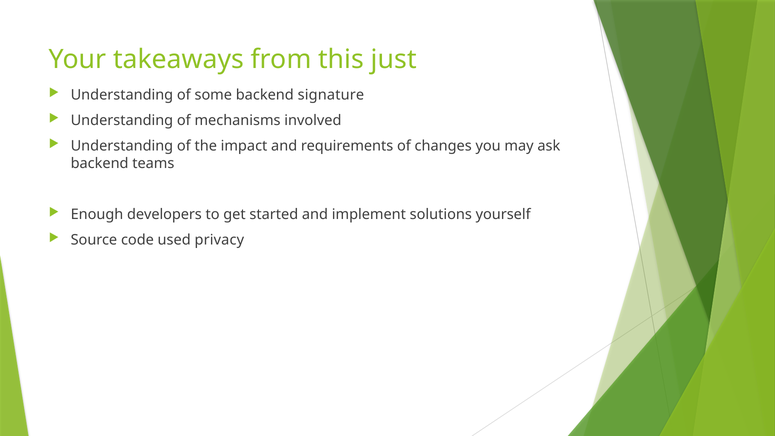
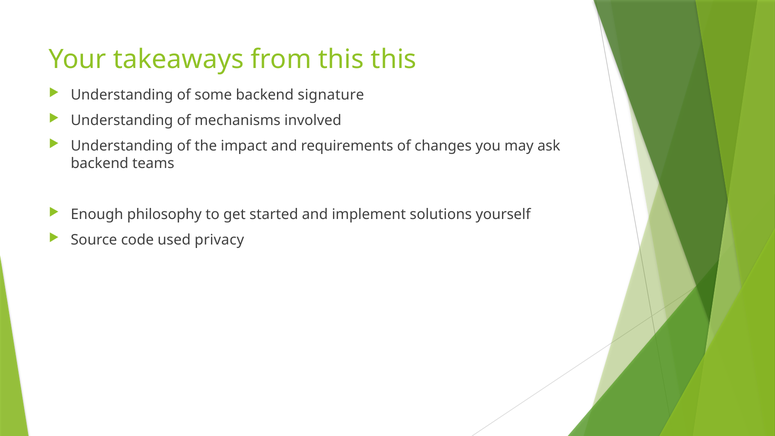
this just: just -> this
developers: developers -> philosophy
